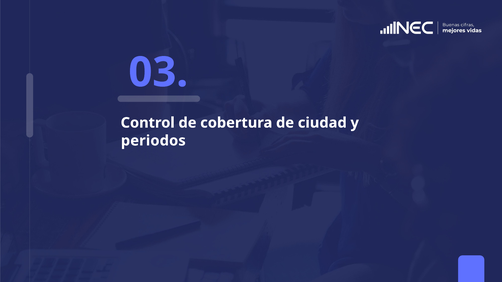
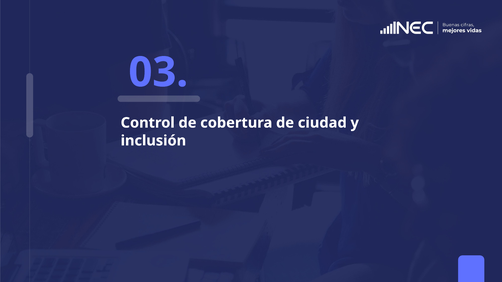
periodos: periodos -> inclusión
